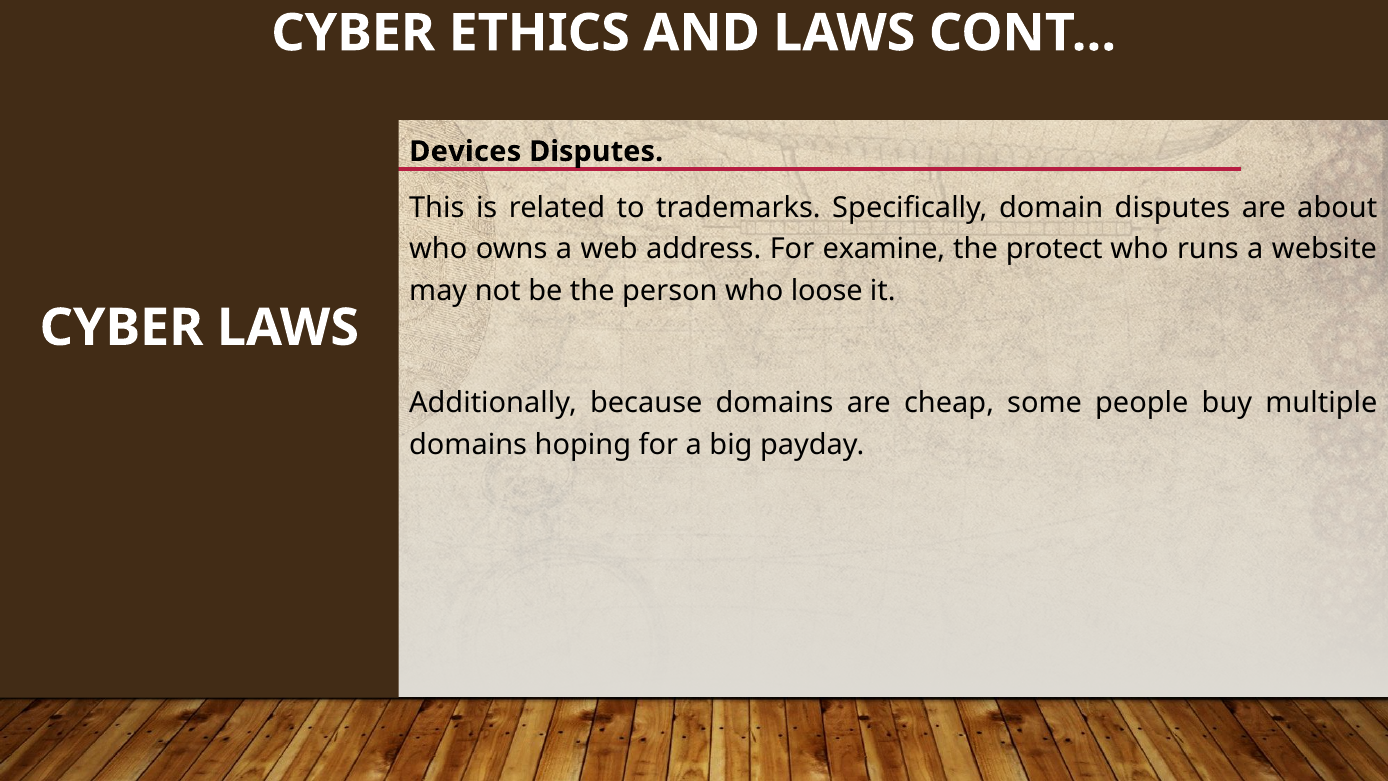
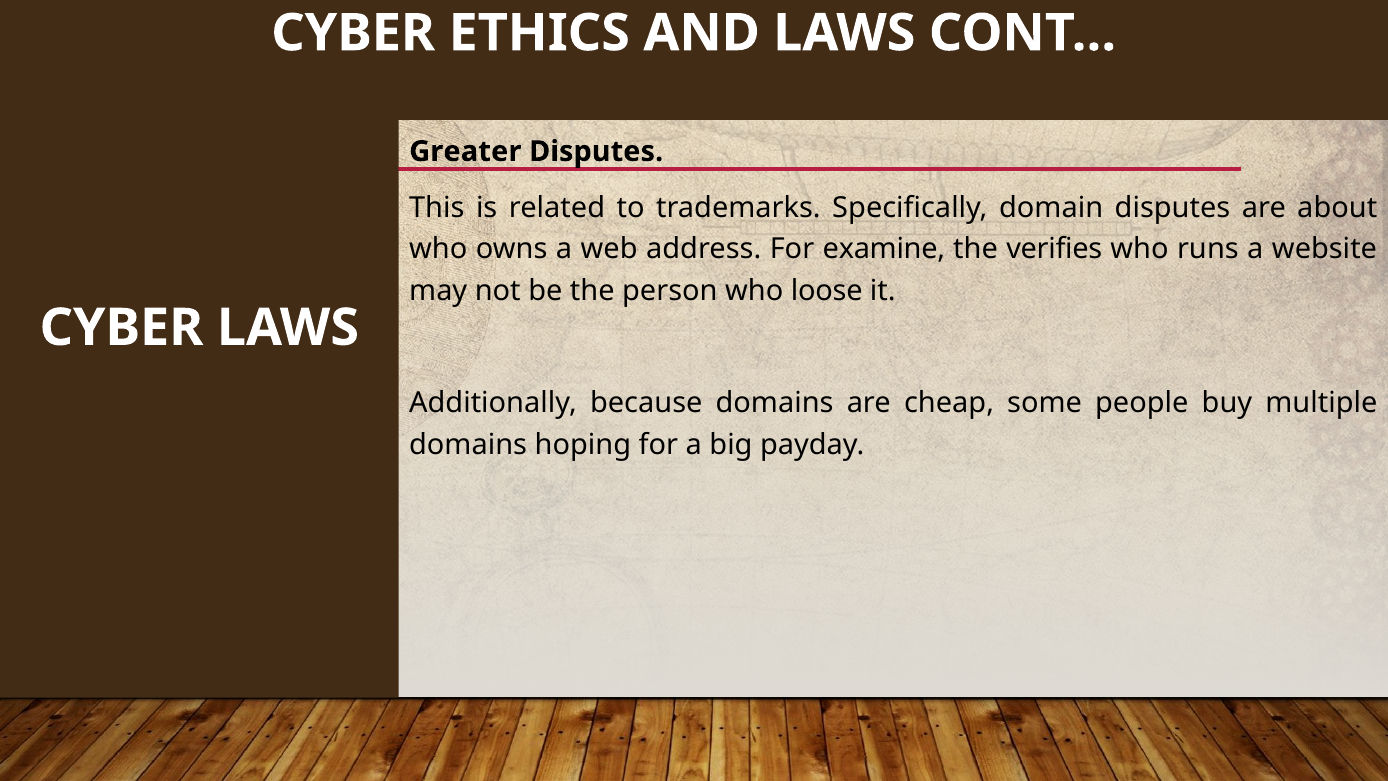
Devices: Devices -> Greater
protect: protect -> verifies
